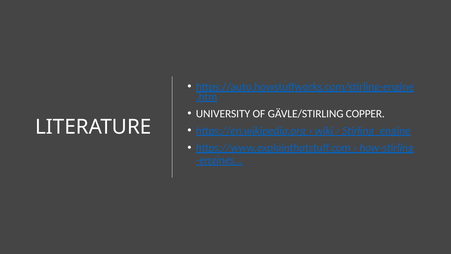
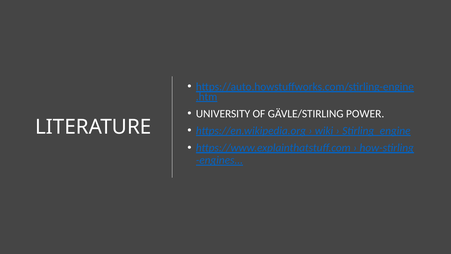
COPPER: COPPER -> POWER
